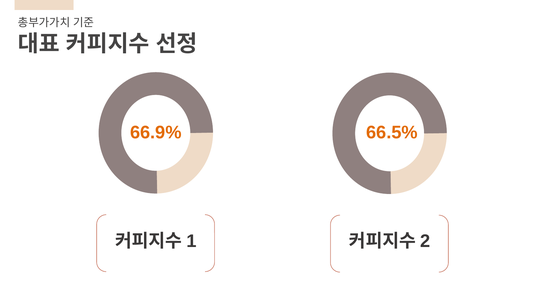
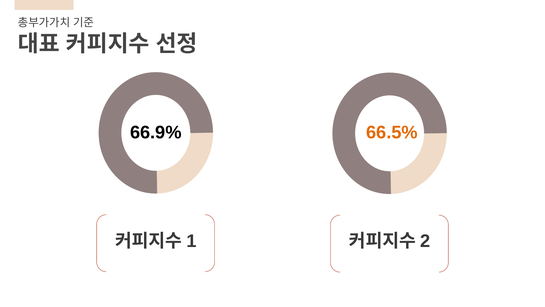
66.9% colour: orange -> black
